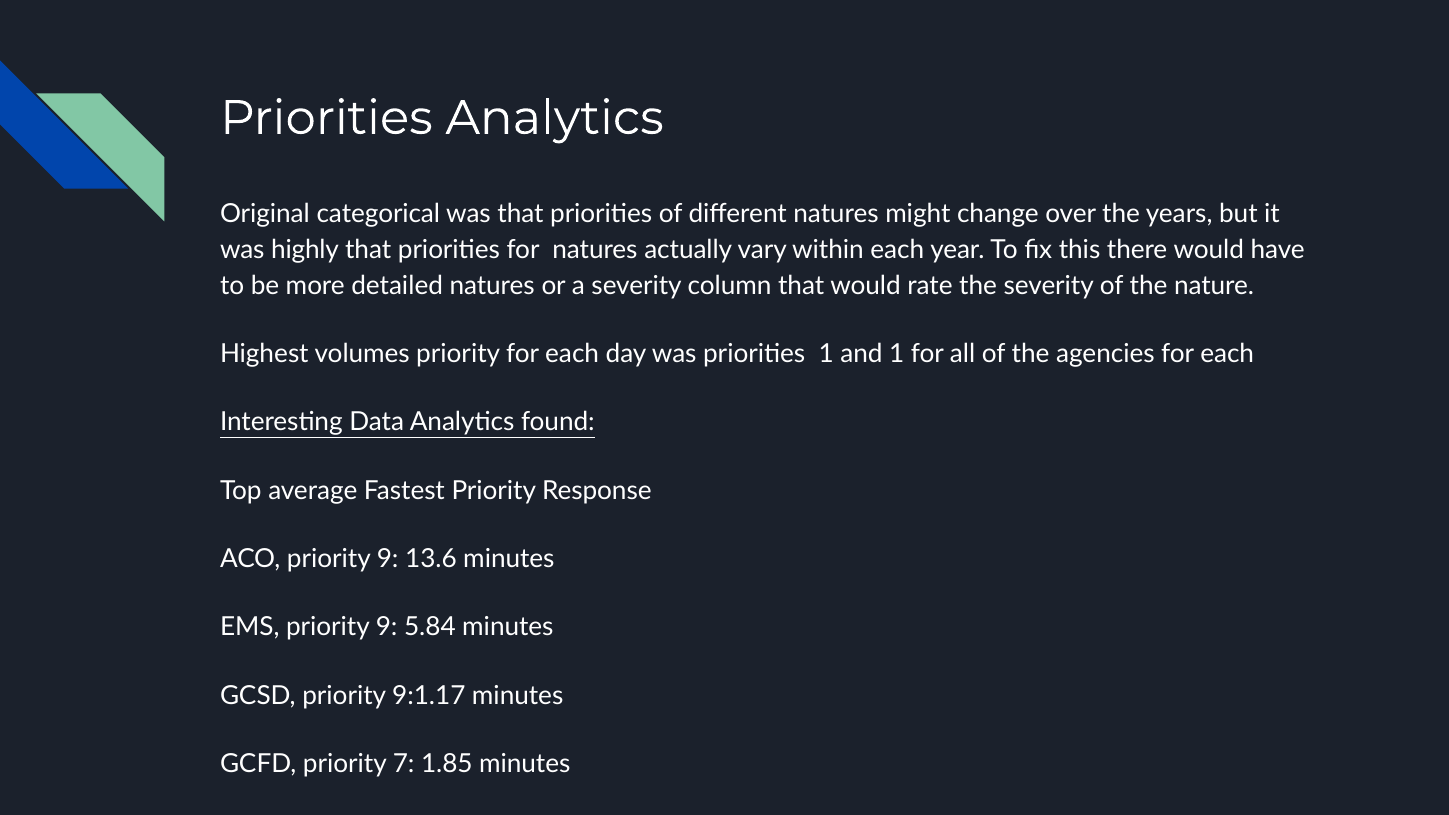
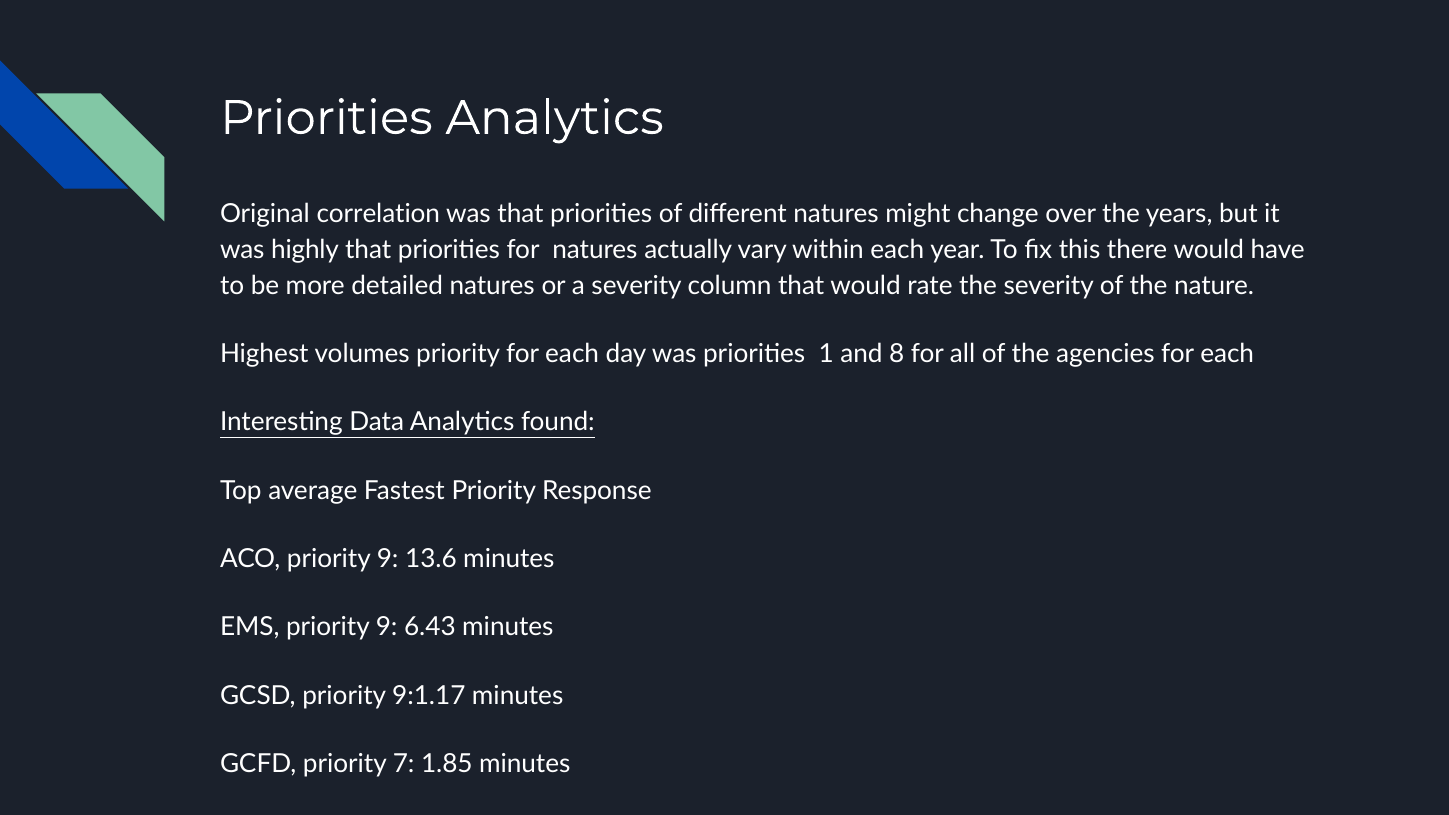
categorical: categorical -> correlation
and 1: 1 -> 8
5.84: 5.84 -> 6.43
